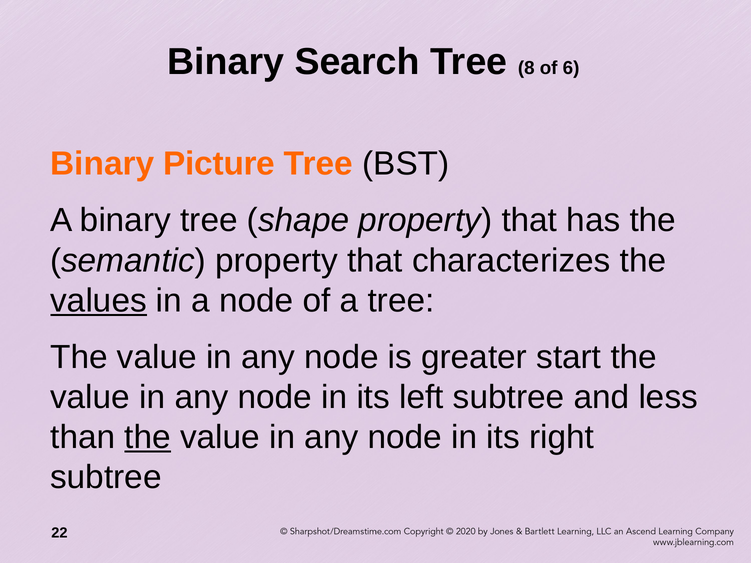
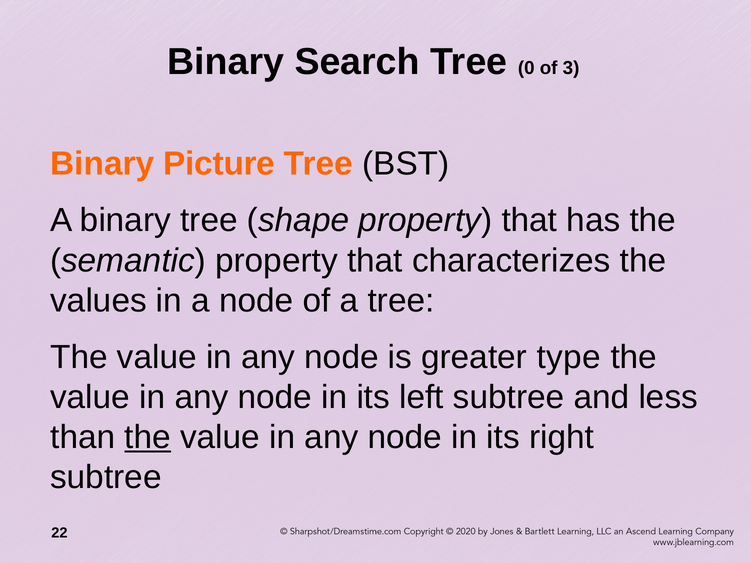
8: 8 -> 0
6: 6 -> 3
values underline: present -> none
start: start -> type
